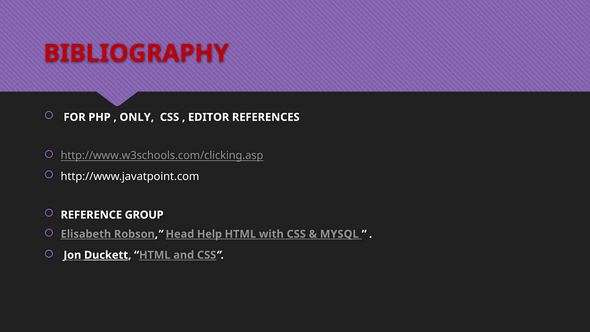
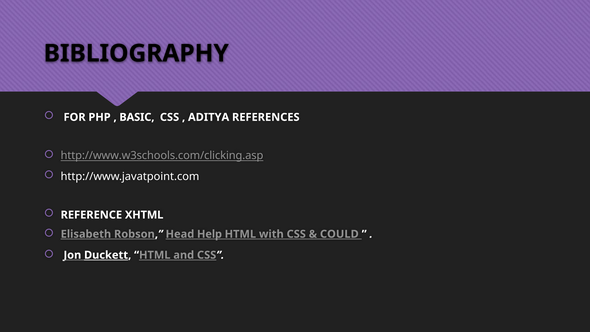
BIBLIOGRAPHY colour: red -> black
ONLY: ONLY -> BASIC
EDITOR: EDITOR -> ADITYA
GROUP: GROUP -> XHTML
MYSQL: MYSQL -> COULD
